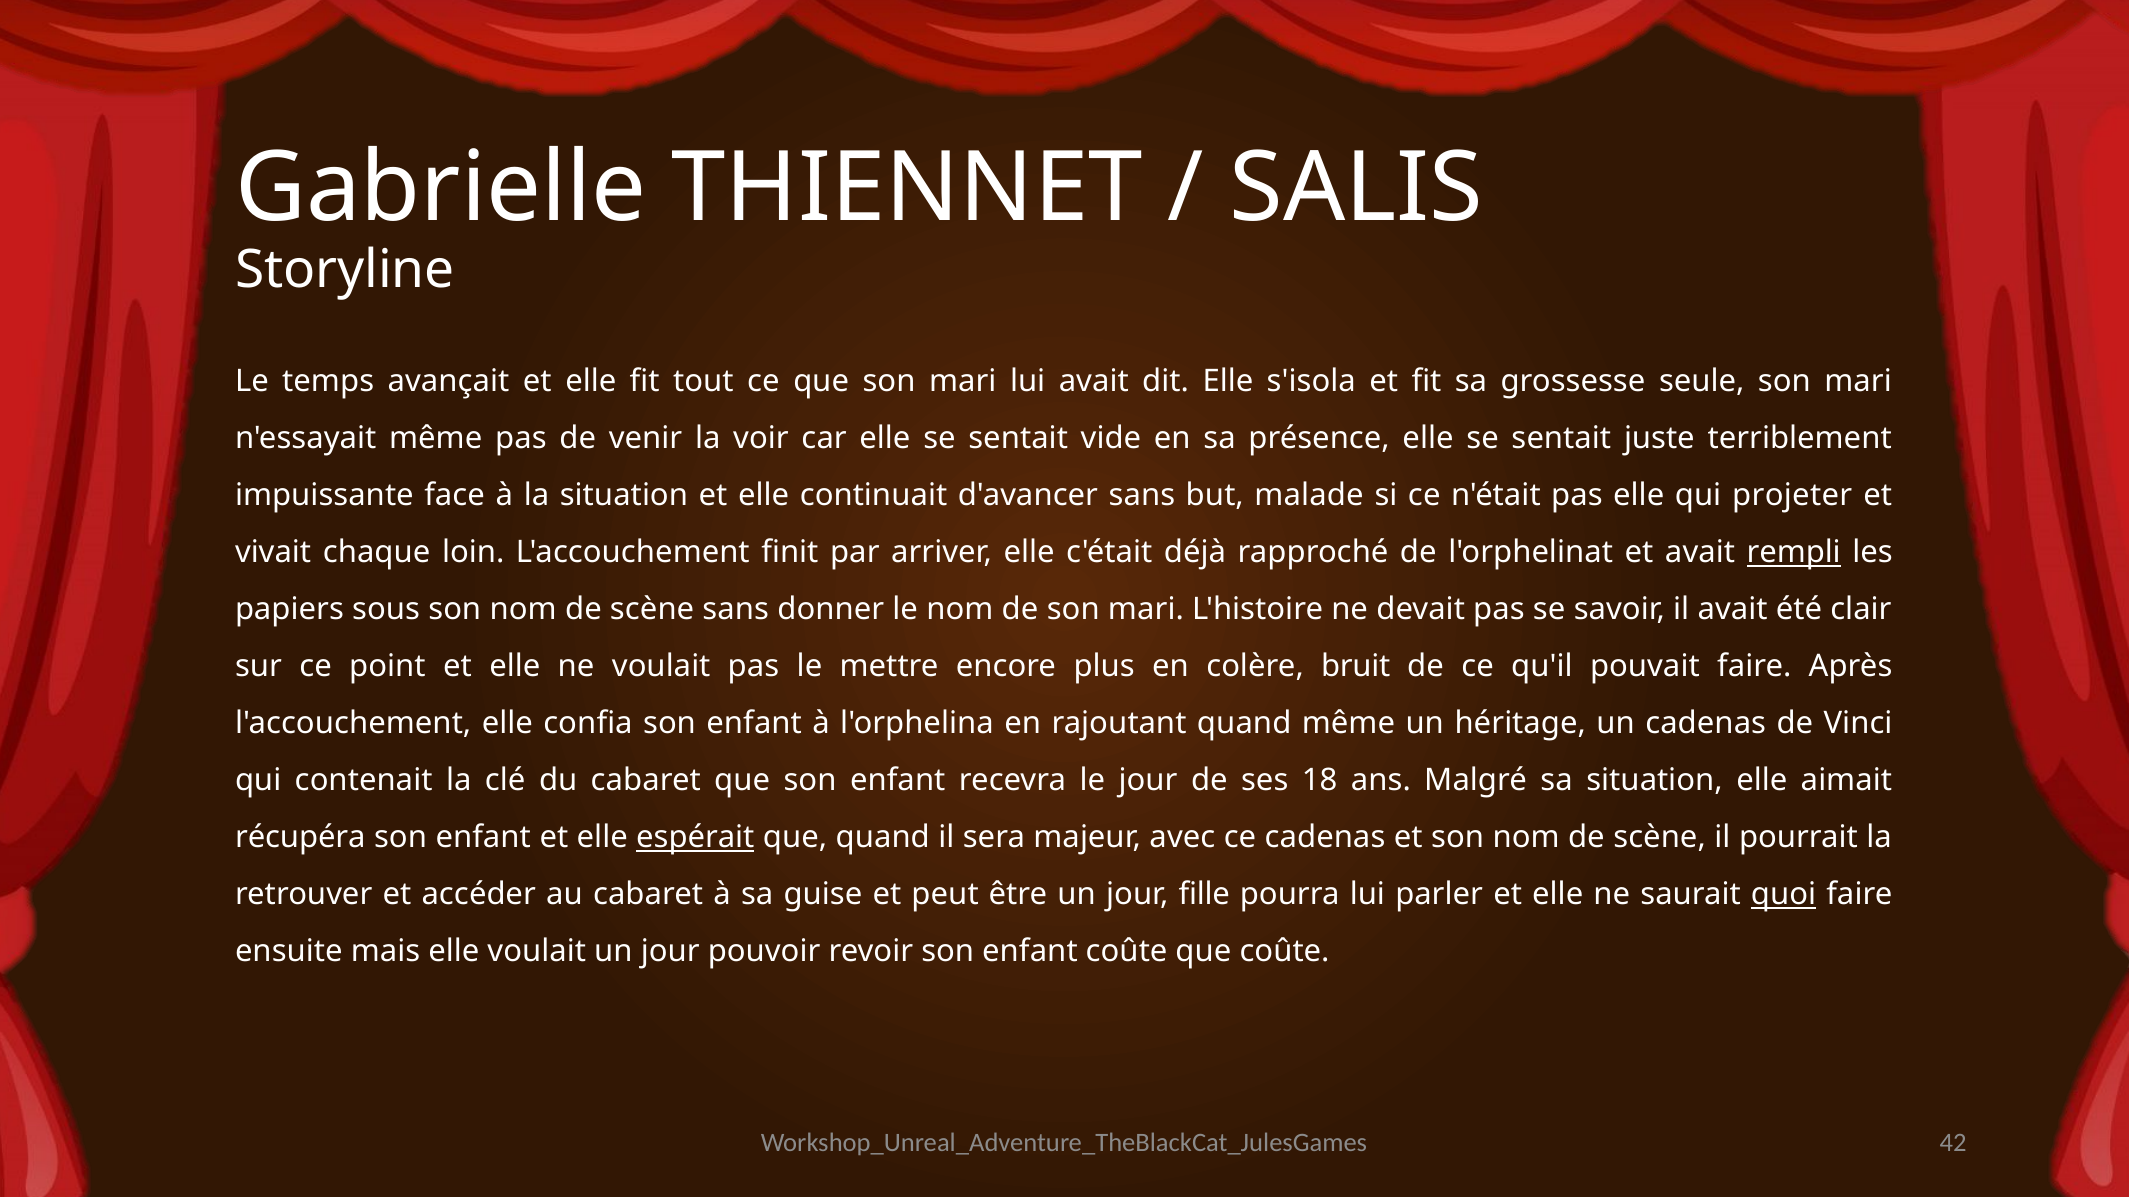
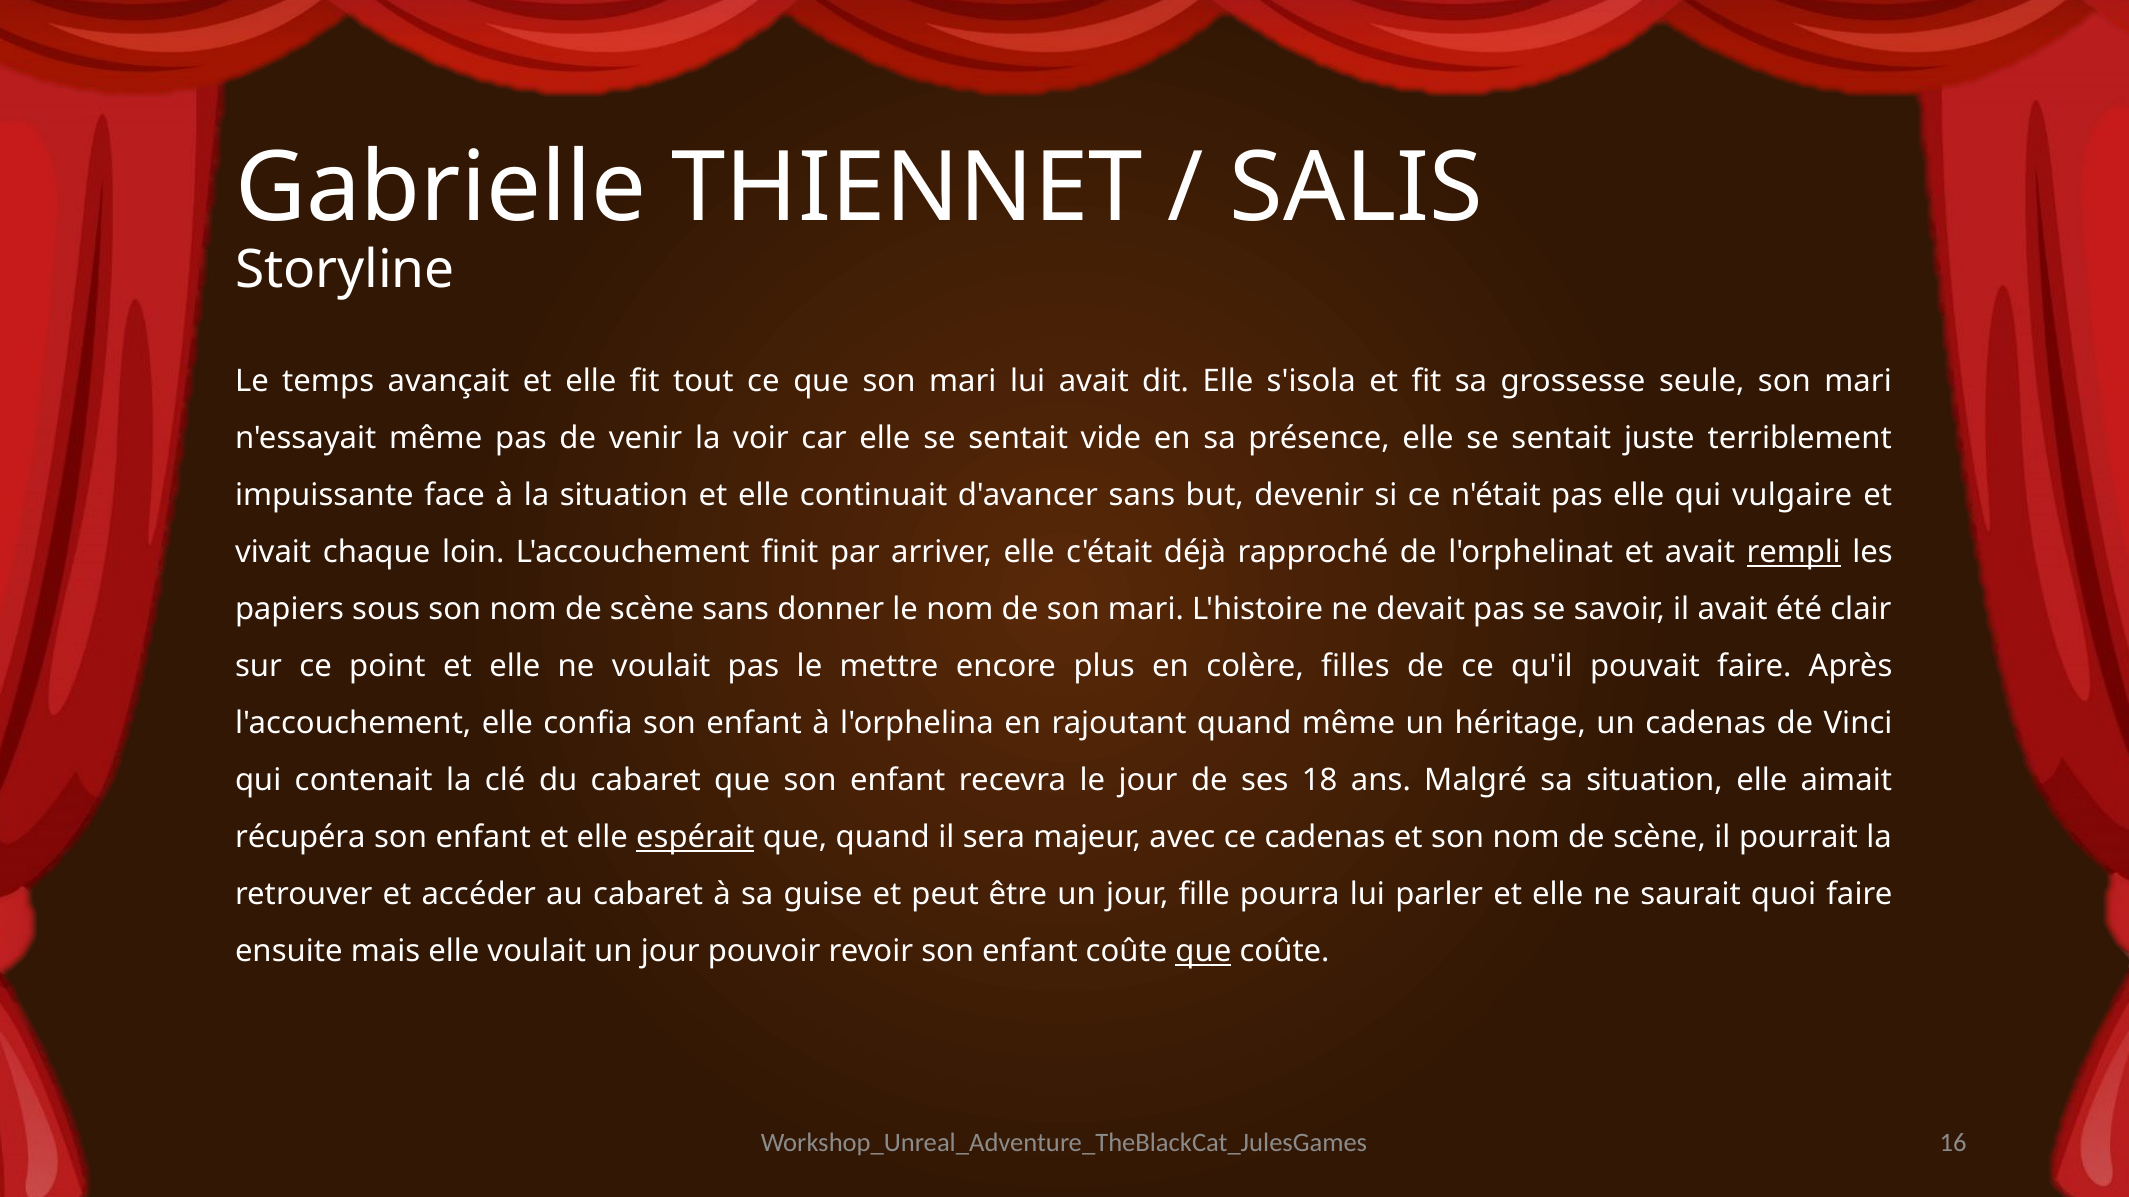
malade: malade -> devenir
projeter: projeter -> vulgaire
bruit: bruit -> filles
quoi underline: present -> none
que at (1203, 952) underline: none -> present
42: 42 -> 16
